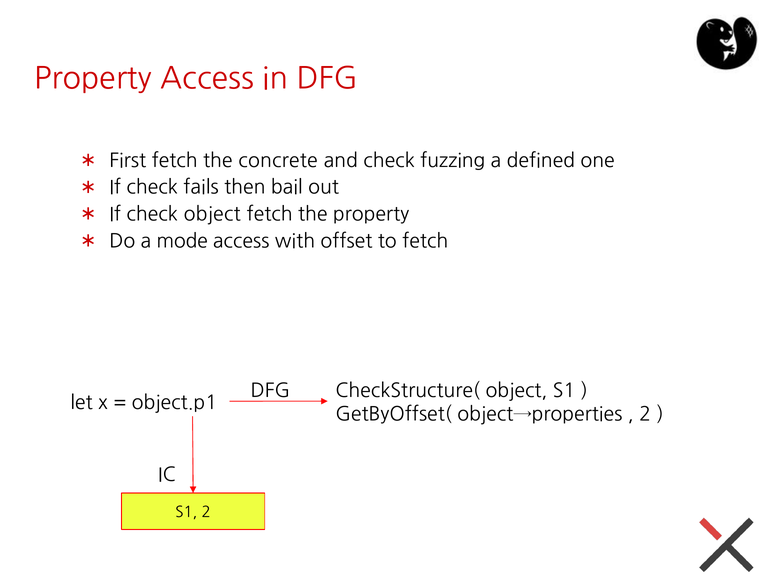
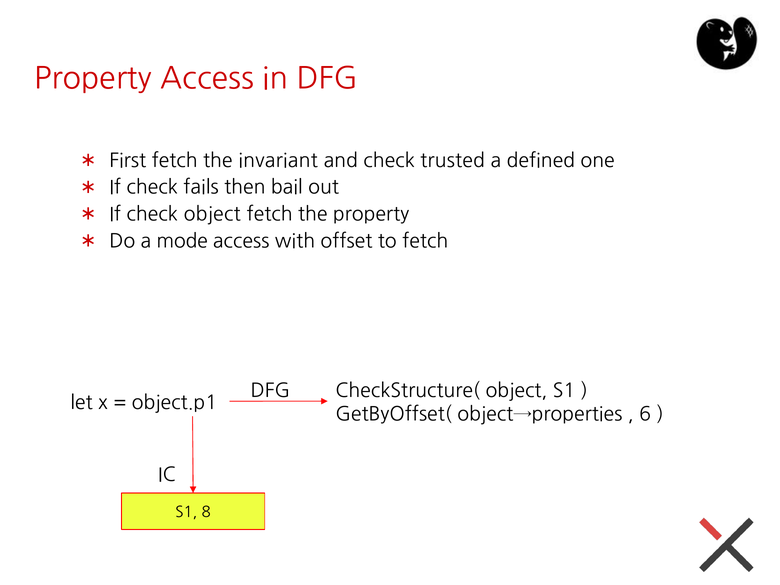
concrete: concrete -> invariant
fuzzing: fuzzing -> trusted
2 at (645, 414): 2 -> 6
S1 2: 2 -> 8
